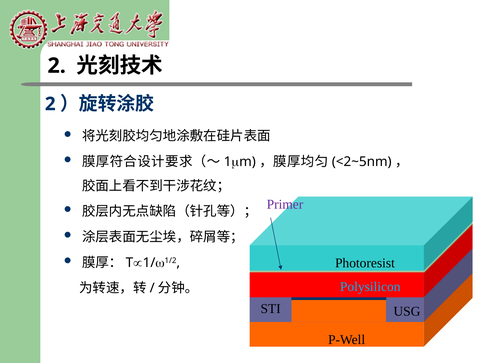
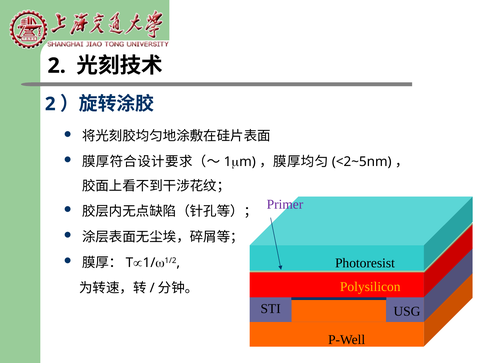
Polysilicon colour: light blue -> yellow
